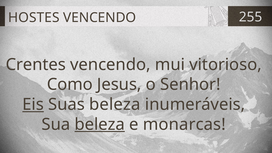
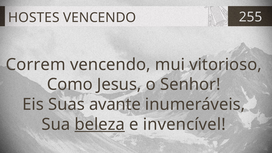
Crentes: Crentes -> Correm
Eis underline: present -> none
Suas beleza: beleza -> avante
monarcas: monarcas -> invencível
